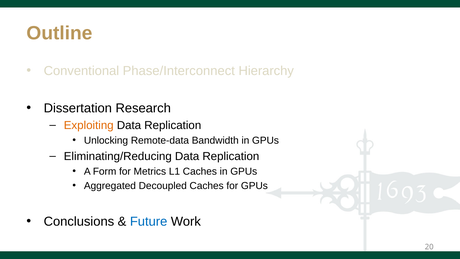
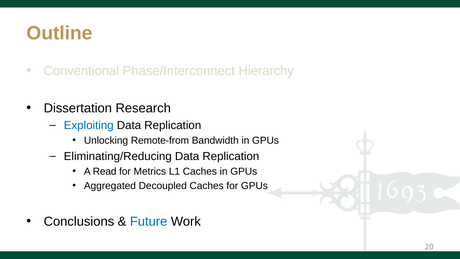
Exploiting colour: orange -> blue
Remote-data: Remote-data -> Remote-from
Form: Form -> Read
